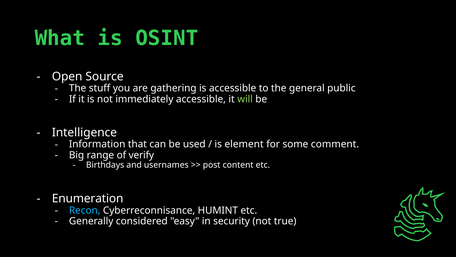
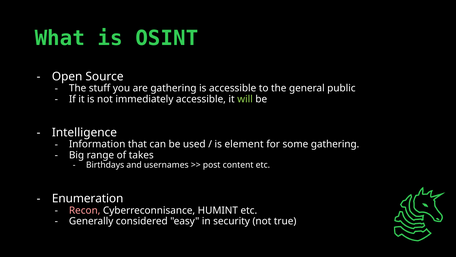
some comment: comment -> gathering
verify: verify -> takes
Recon colour: light blue -> pink
